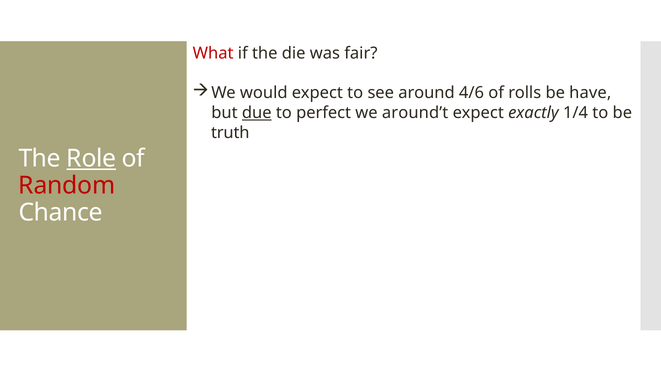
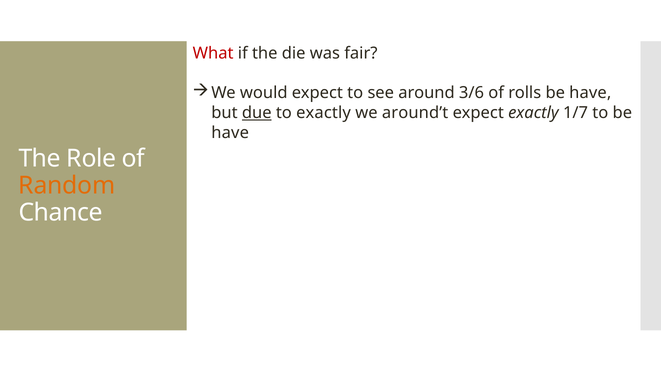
4/6: 4/6 -> 3/6
to perfect: perfect -> exactly
1/4: 1/4 -> 1/7
truth at (230, 133): truth -> have
Role underline: present -> none
Random colour: red -> orange
